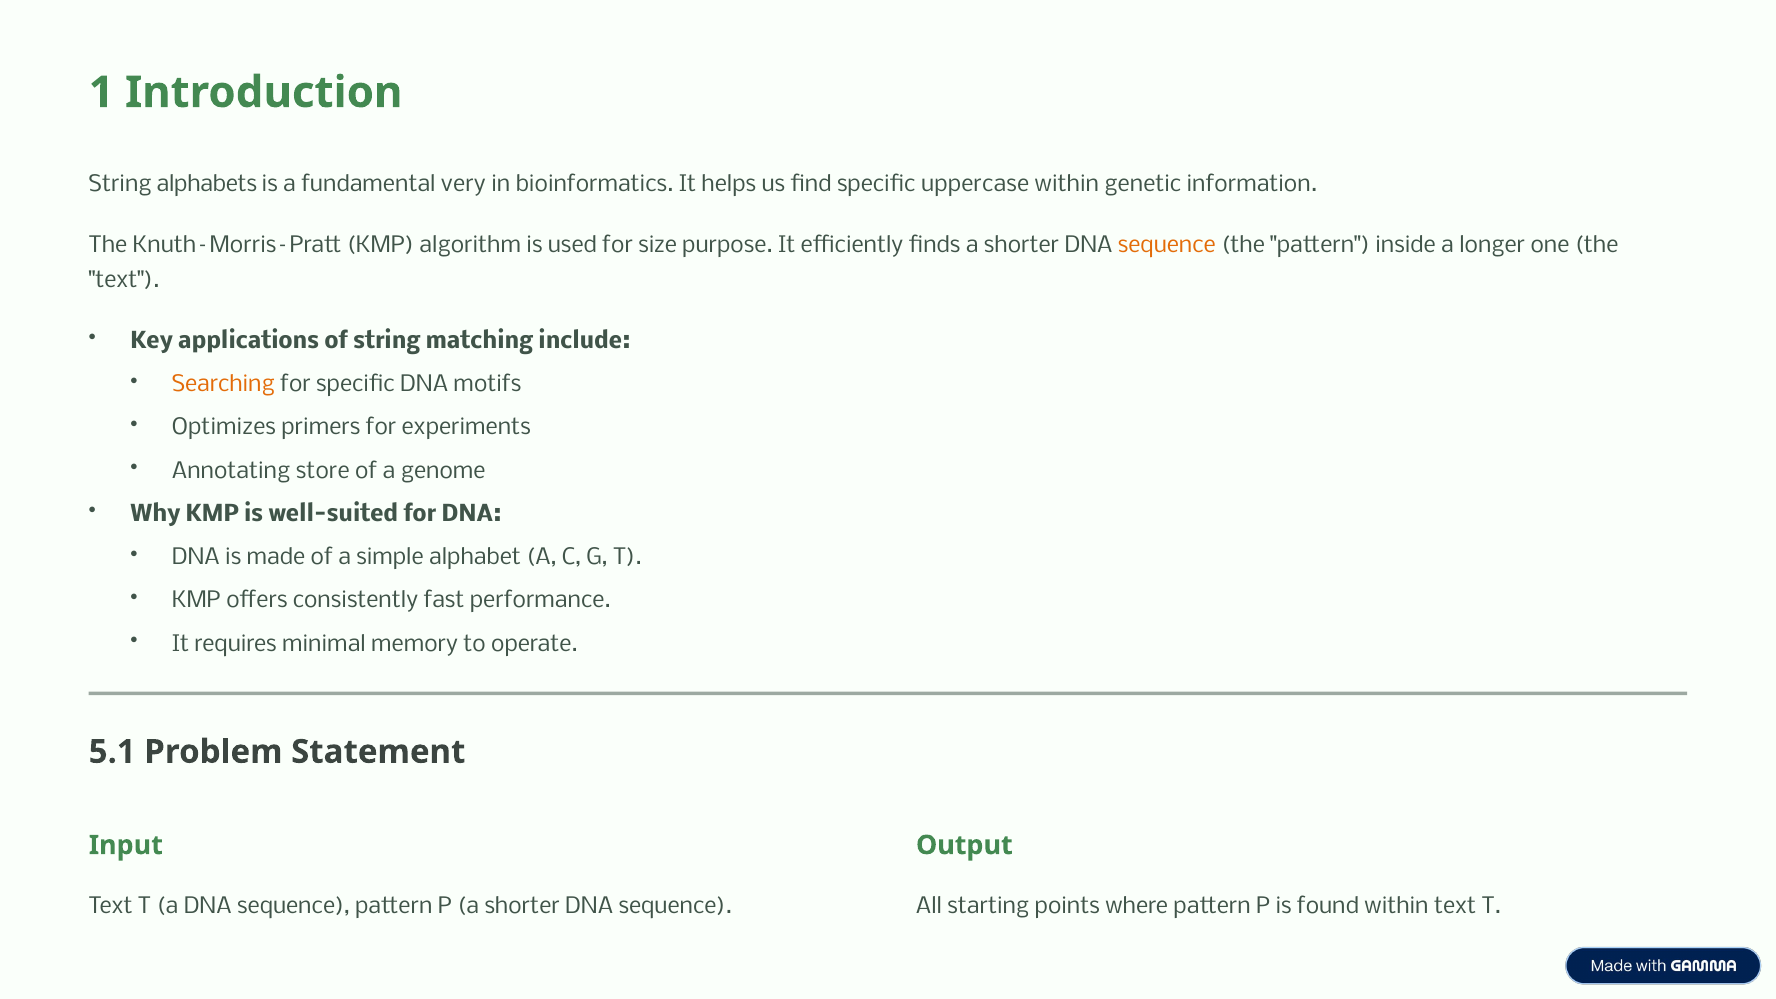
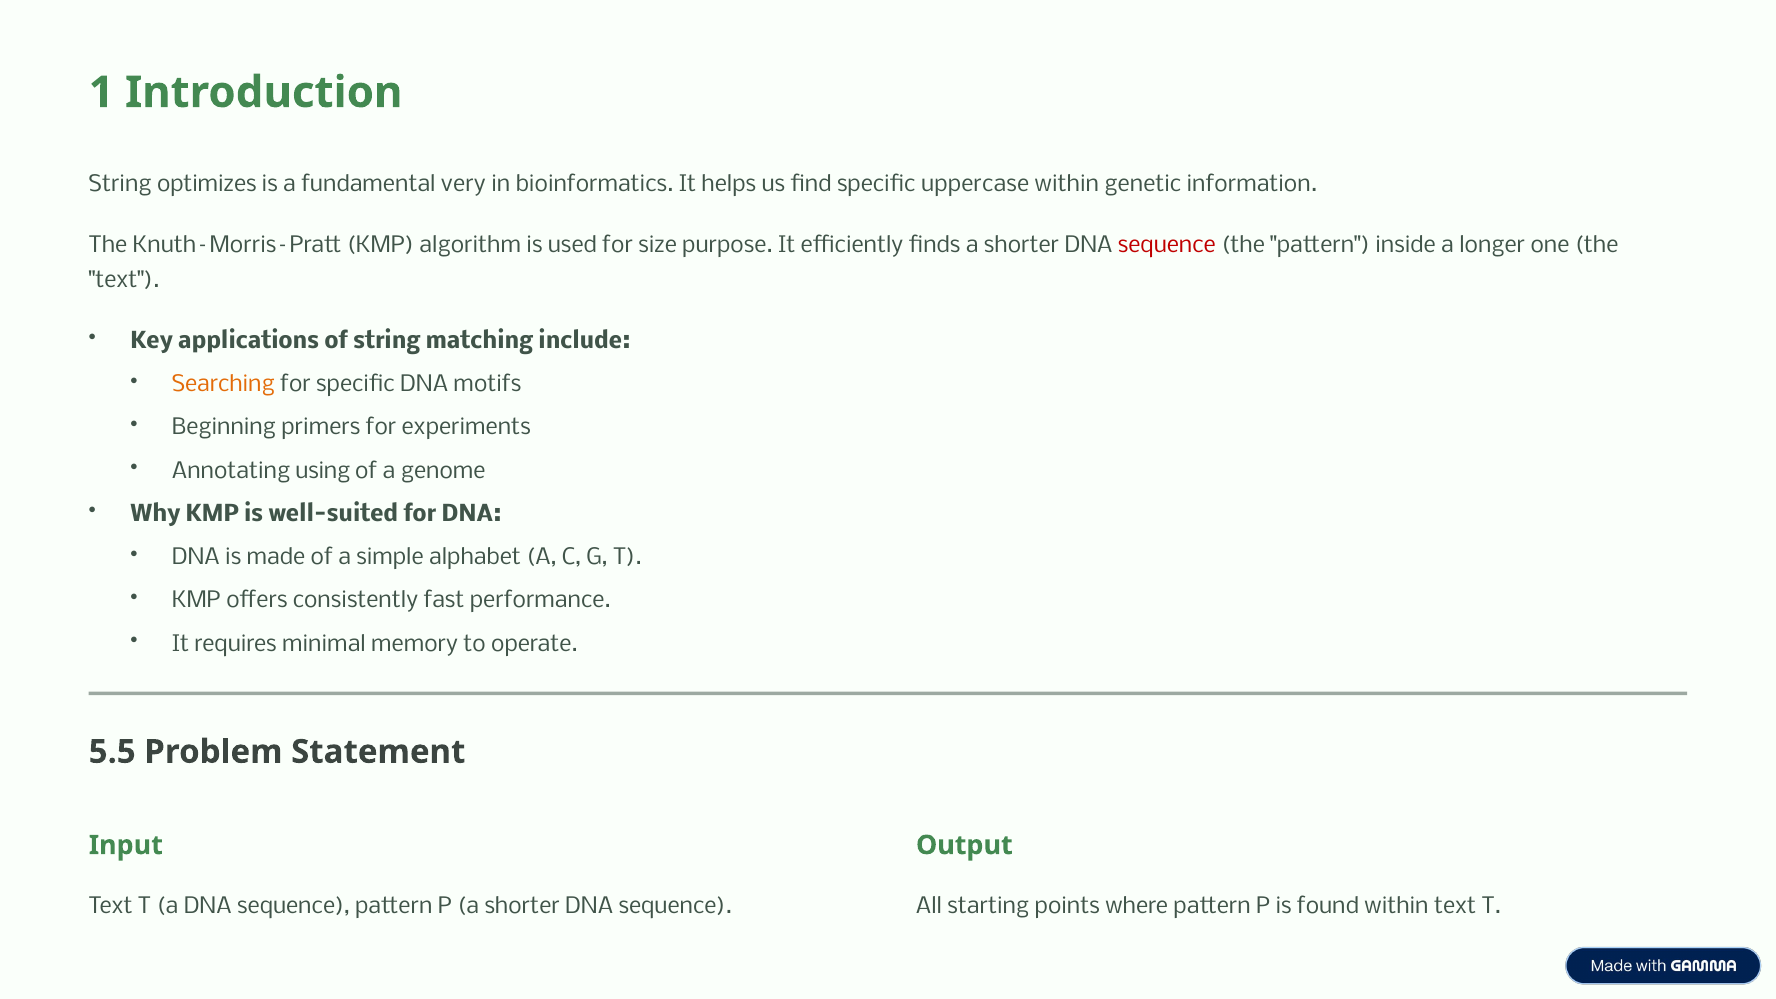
alphabets: alphabets -> optimizes
sequence at (1167, 245) colour: orange -> red
Optimizes: Optimizes -> Beginning
store: store -> using
5.1: 5.1 -> 5.5
